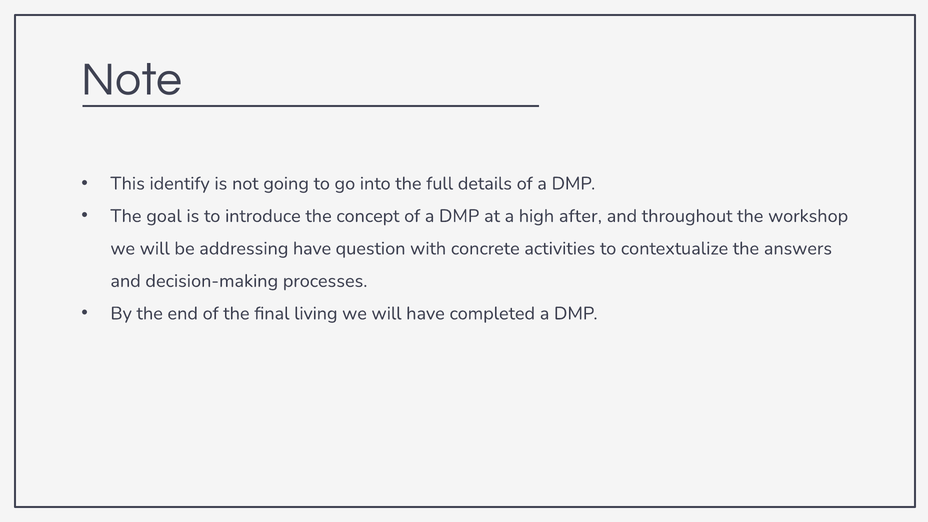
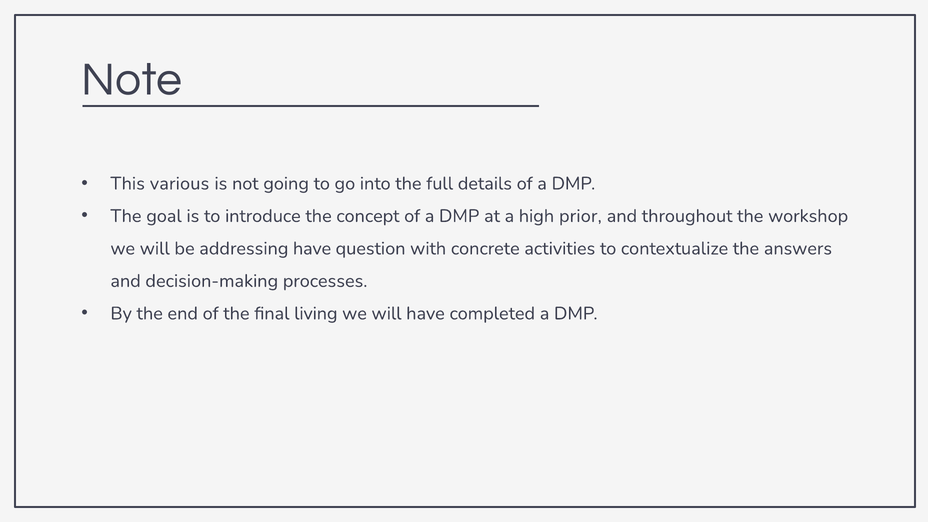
identify: identify -> various
after: after -> prior
